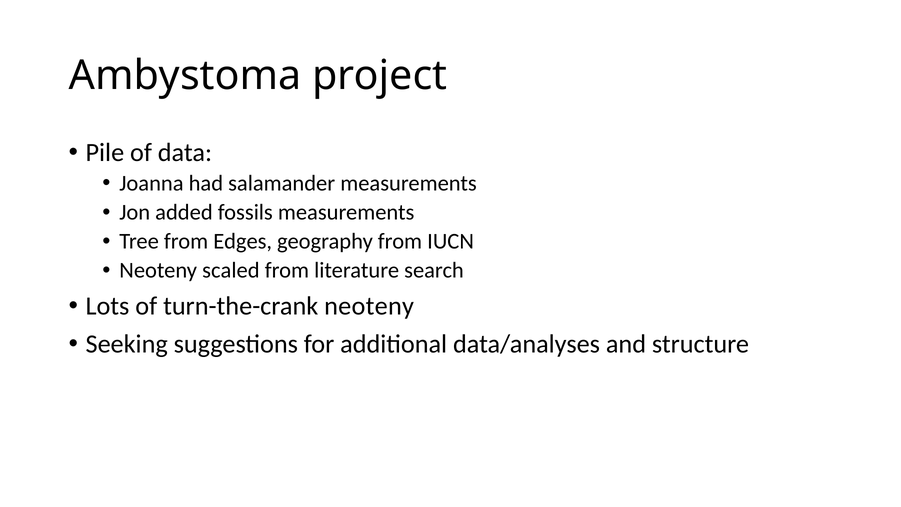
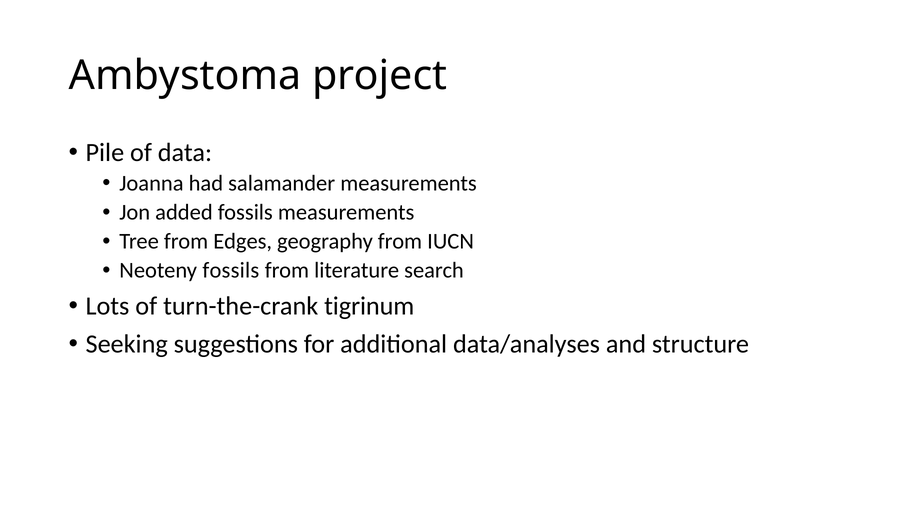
Neoteny scaled: scaled -> fossils
turn-the-crank neoteny: neoteny -> tigrinum
